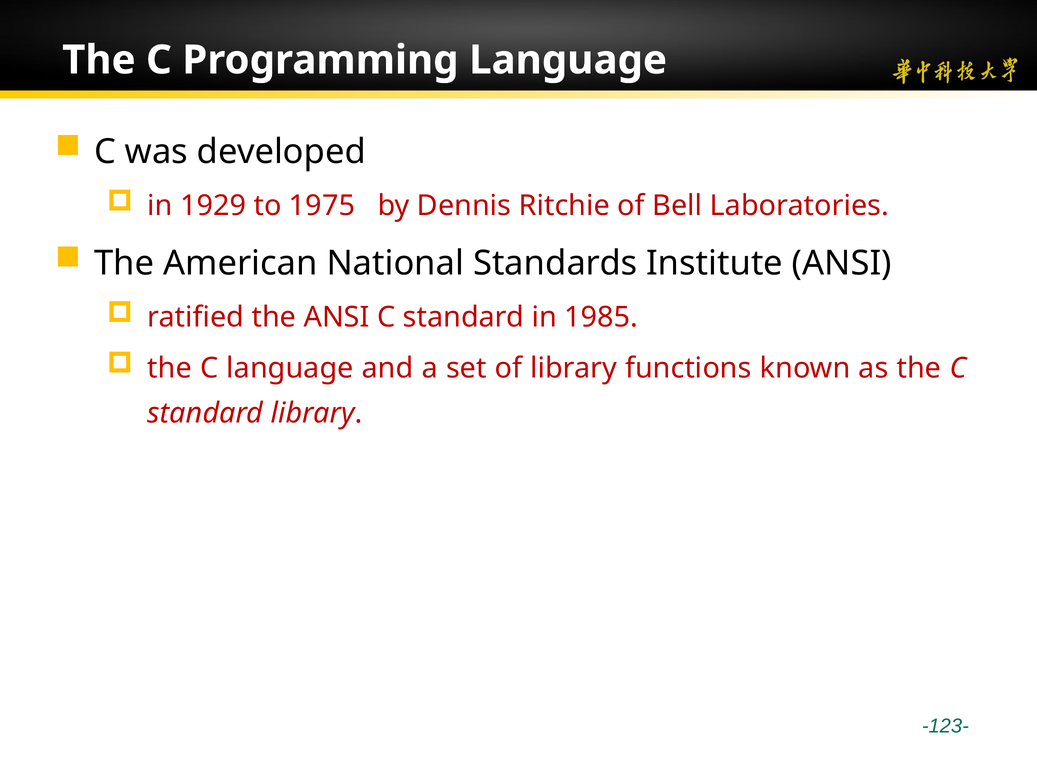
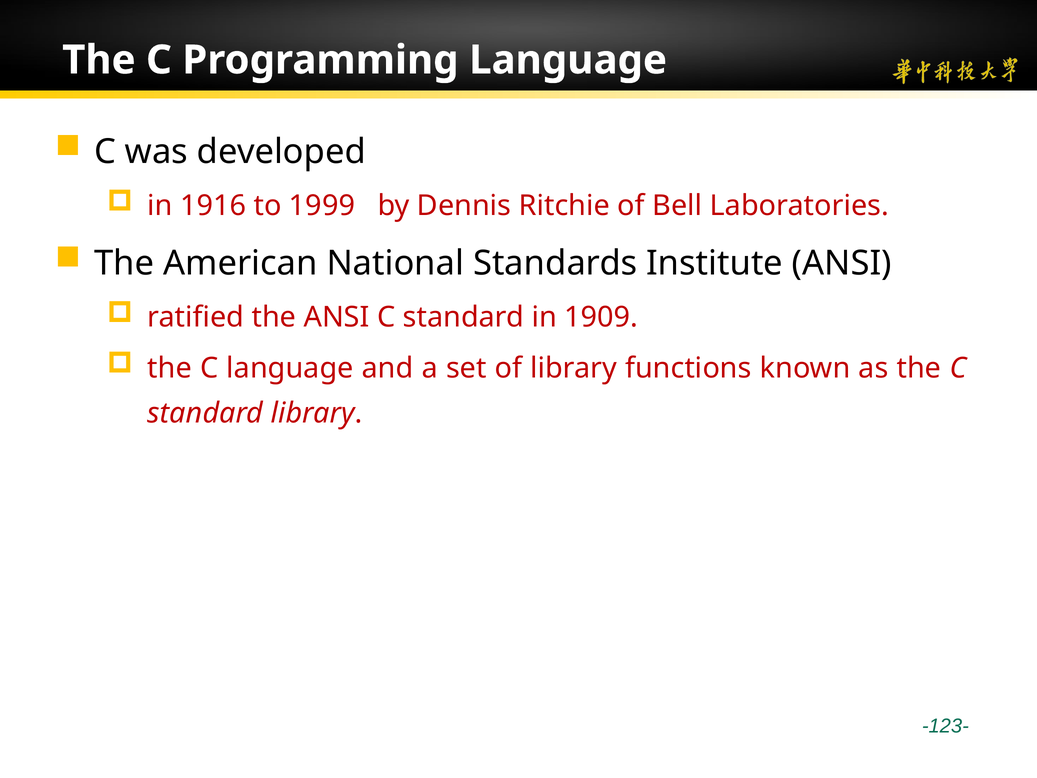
1929: 1929 -> 1916
1975: 1975 -> 1999
1985: 1985 -> 1909
